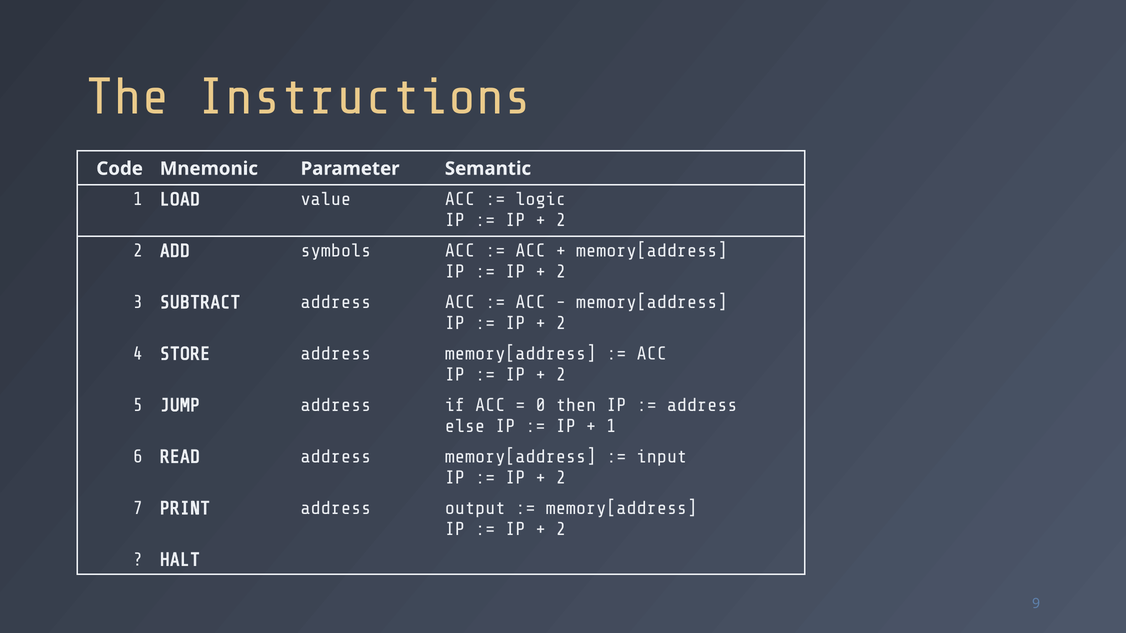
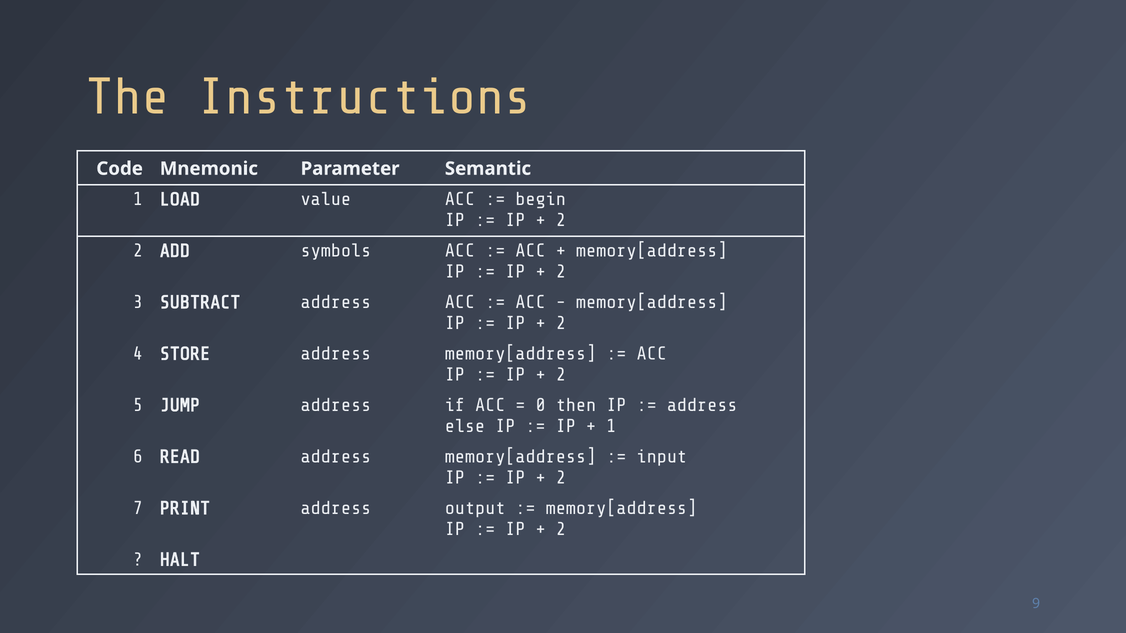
logic: logic -> begin
